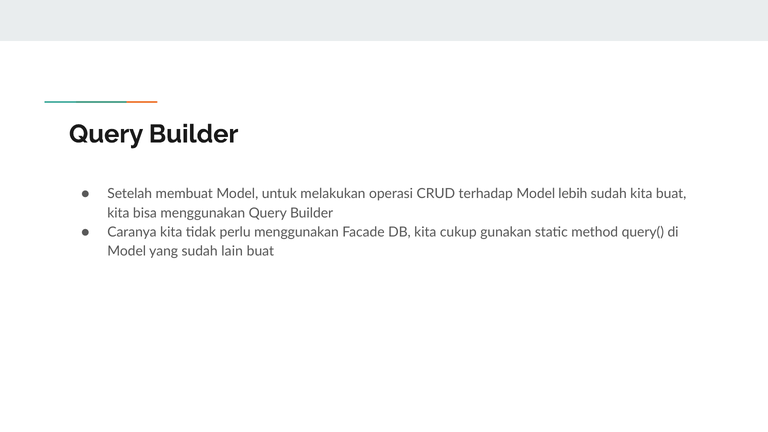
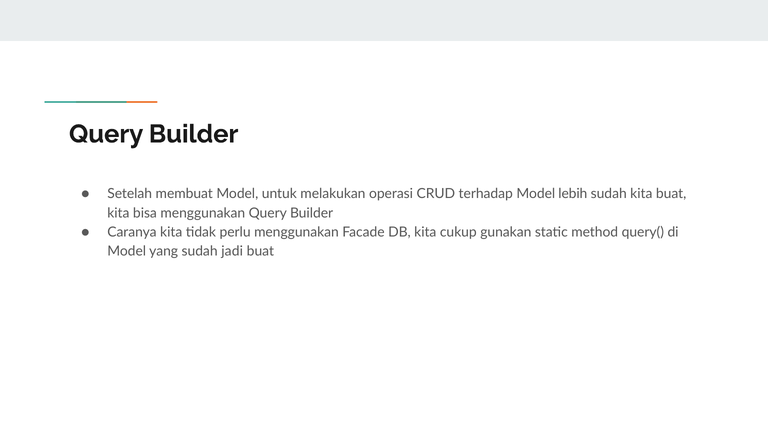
lain: lain -> jadi
